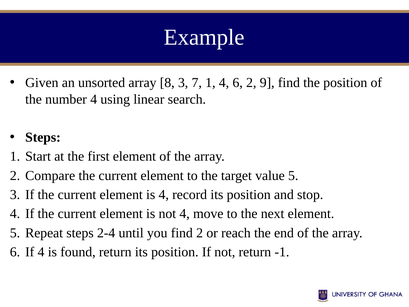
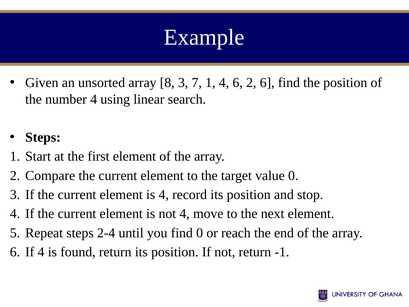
2 9: 9 -> 6
value 5: 5 -> 0
find 2: 2 -> 0
